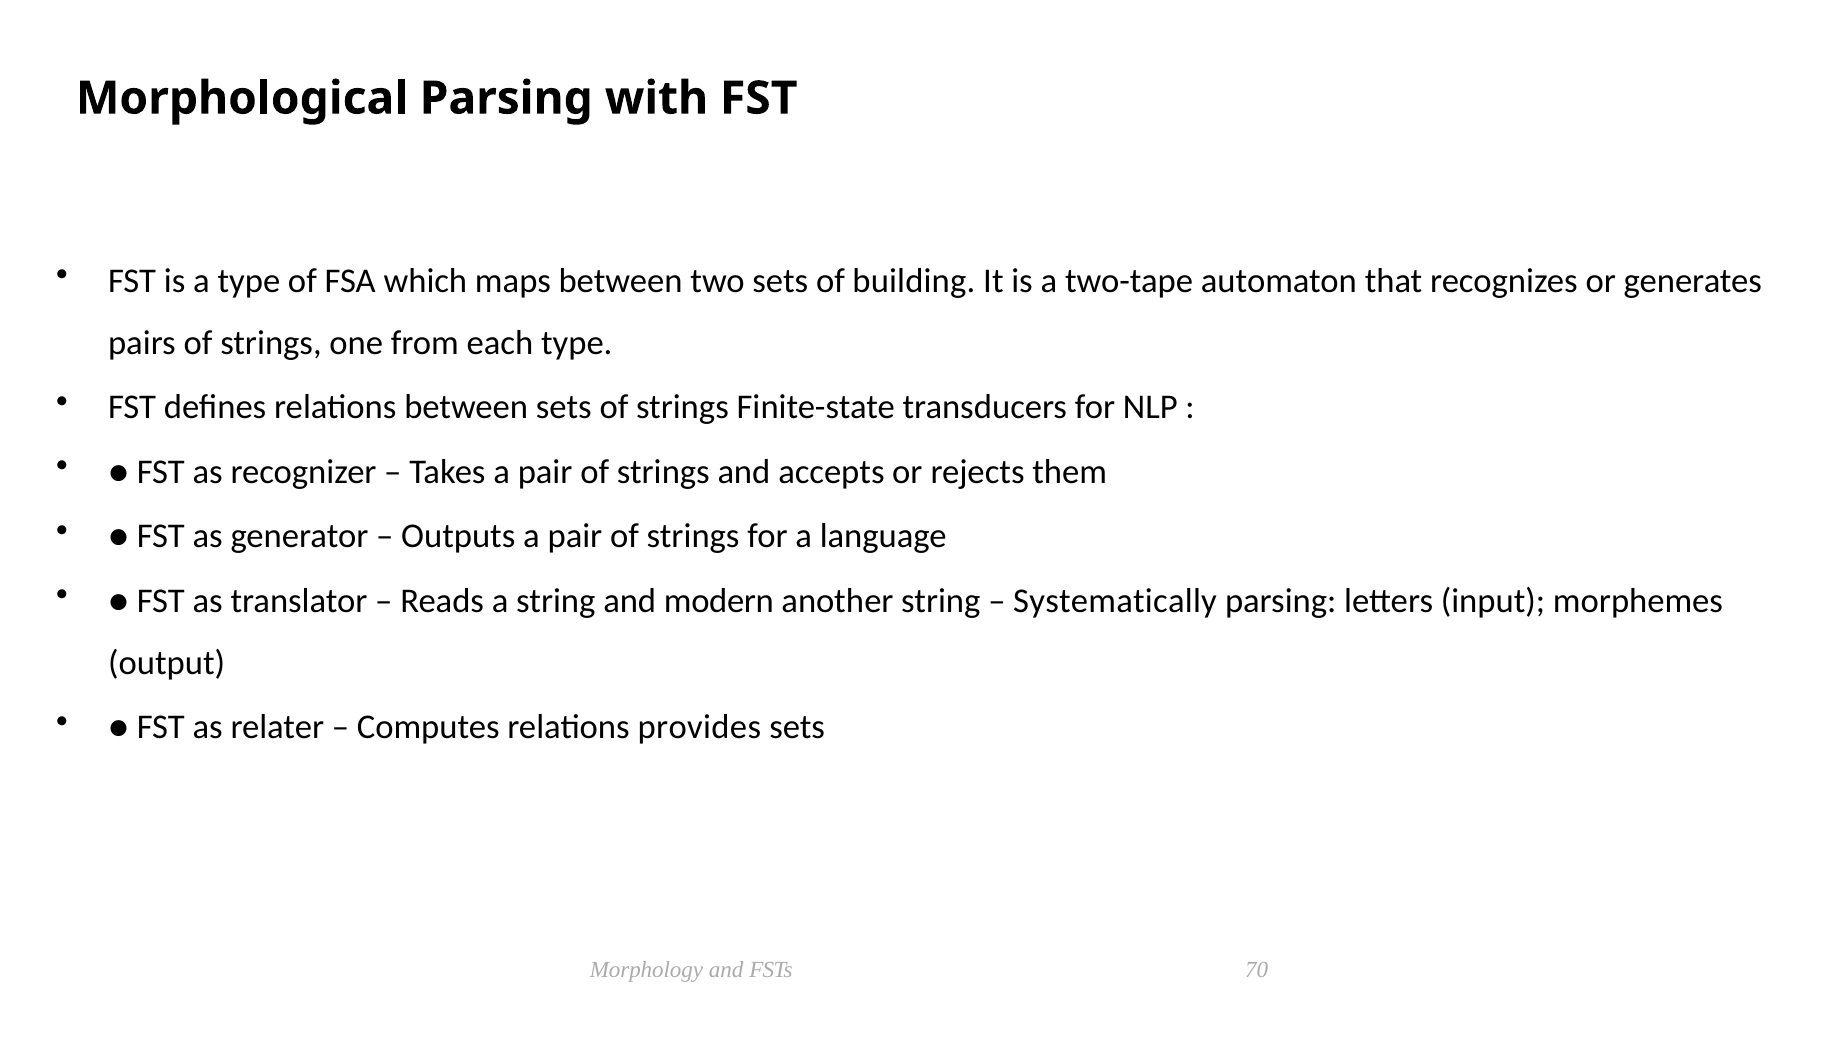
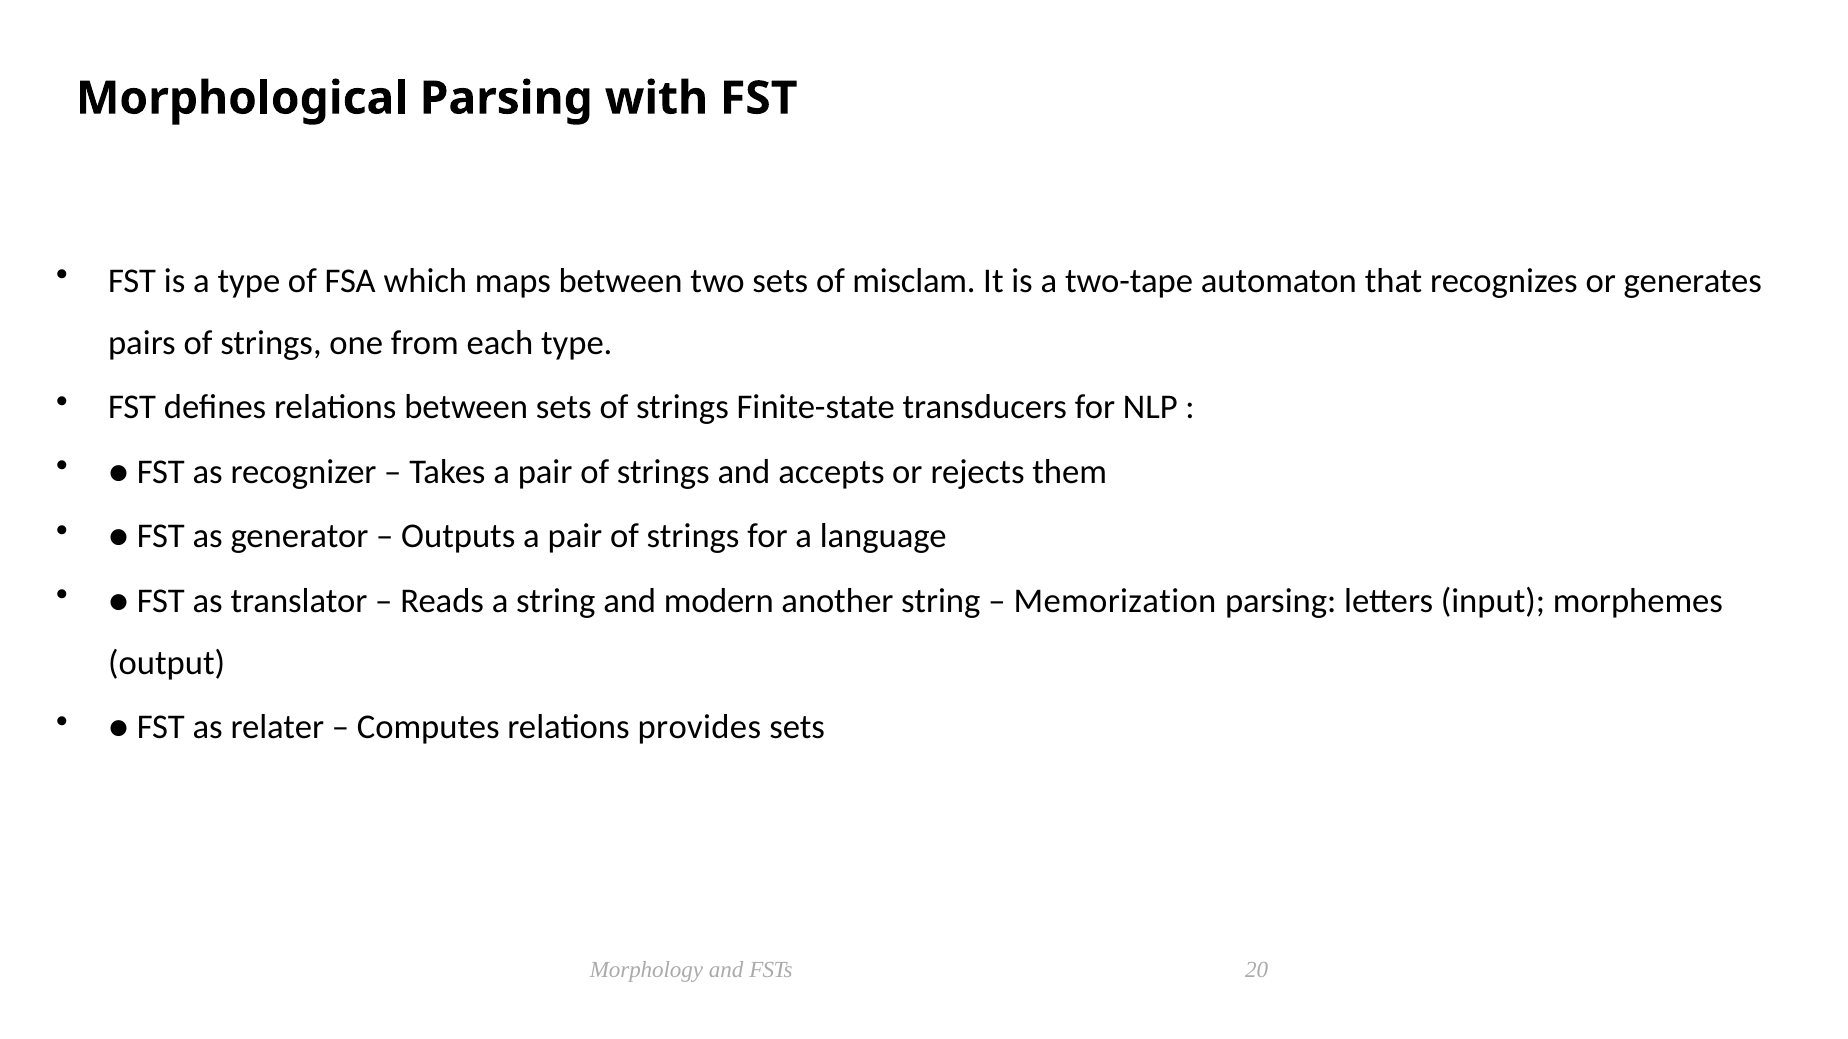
building: building -> misclam
Systematically: Systematically -> Memorization
70: 70 -> 20
